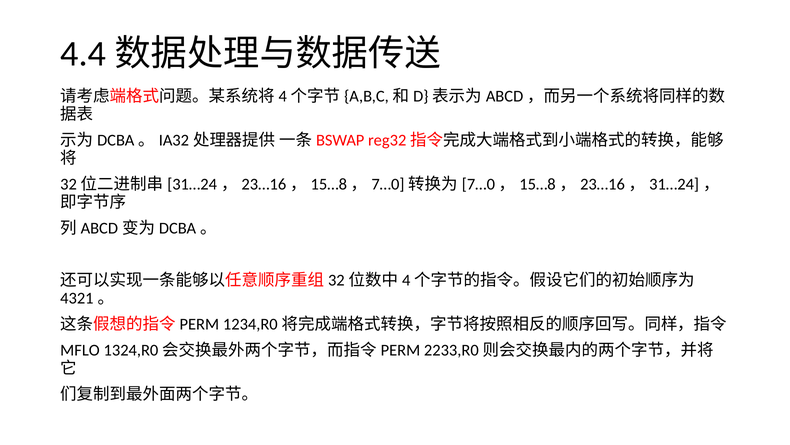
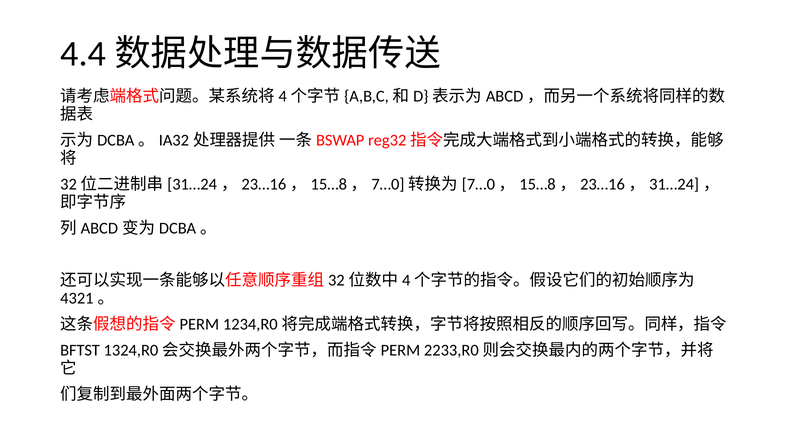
MFLO: MFLO -> BFTST
